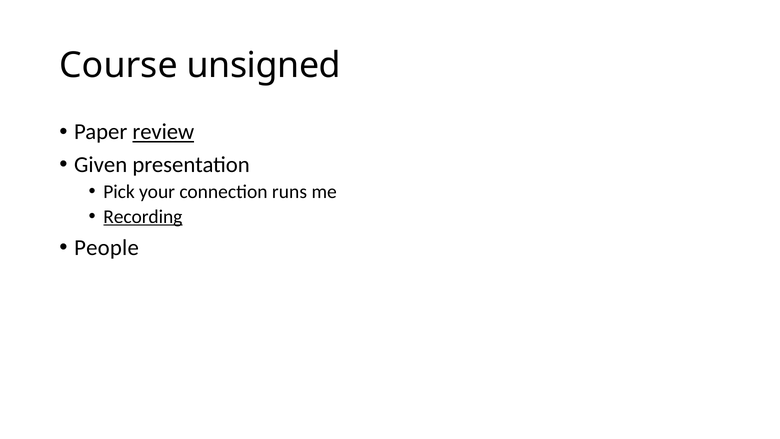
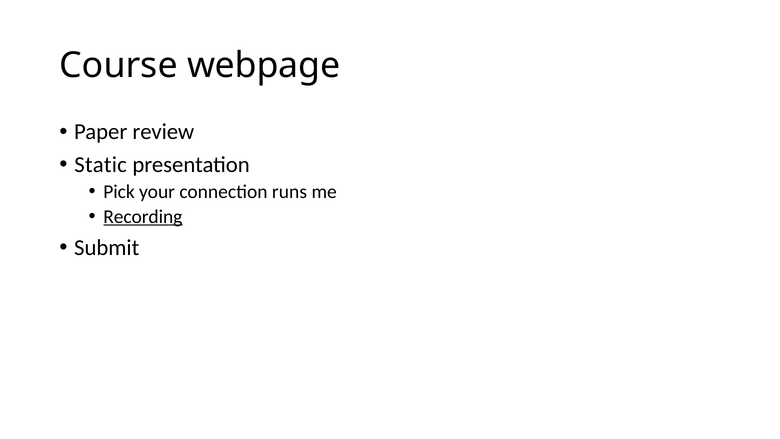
unsigned: unsigned -> webpage
review underline: present -> none
Given: Given -> Static
People: People -> Submit
